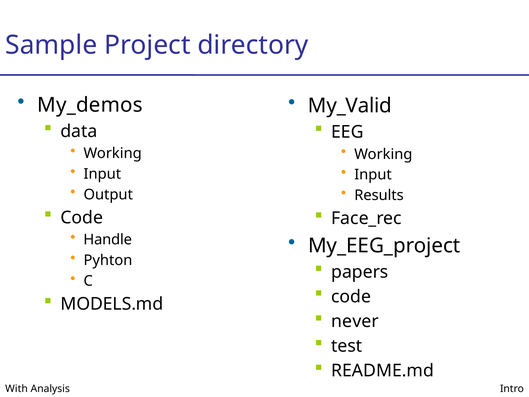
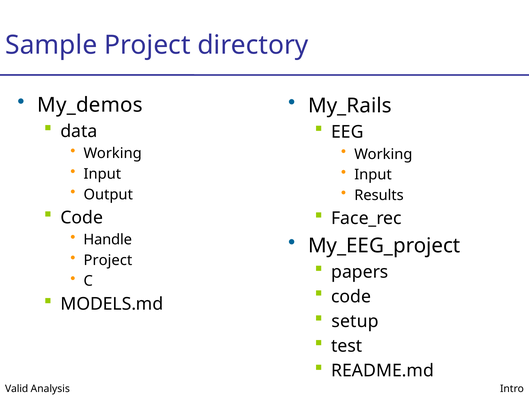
My_Valid: My_Valid -> My_Rails
Pyhton at (108, 260): Pyhton -> Project
never: never -> setup
With: With -> Valid
